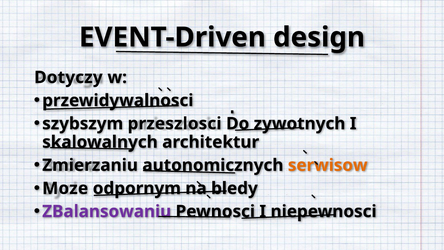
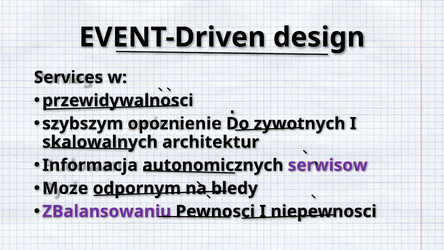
Dotyczy: Dotyczy -> Services
przeszlosci: przeszlosci -> opoznienie
Zmierzaniu: Zmierzaniu -> Informacja
serwisow colour: orange -> purple
